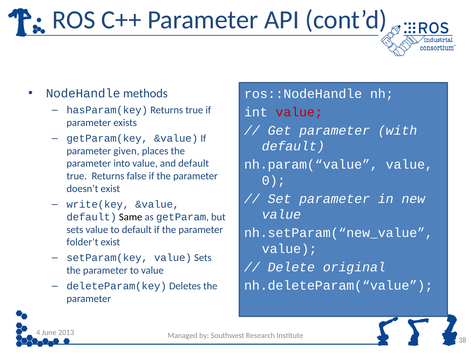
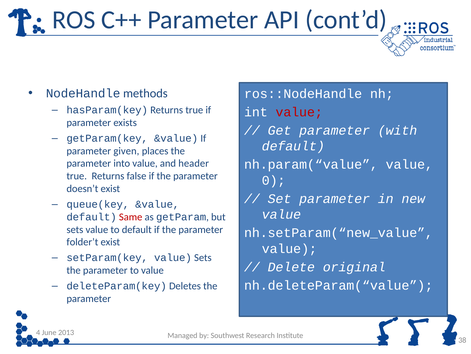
and default: default -> header
write(key: write(key -> queue(key
Same colour: black -> red
